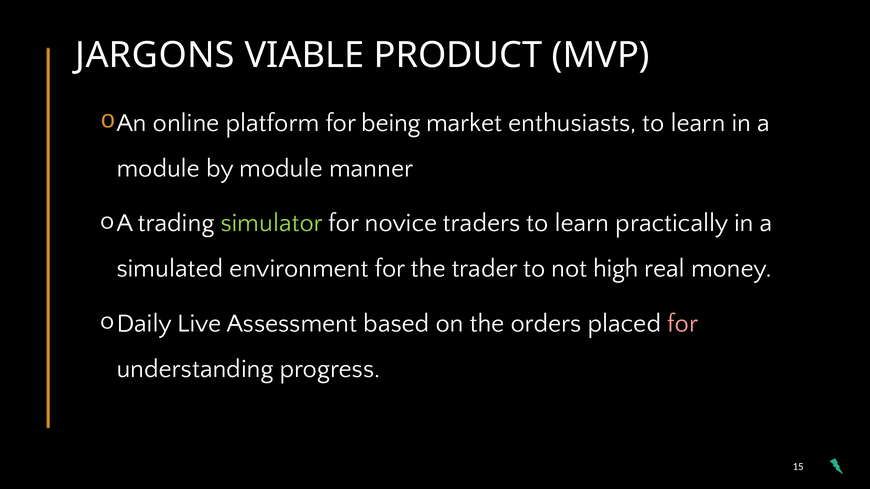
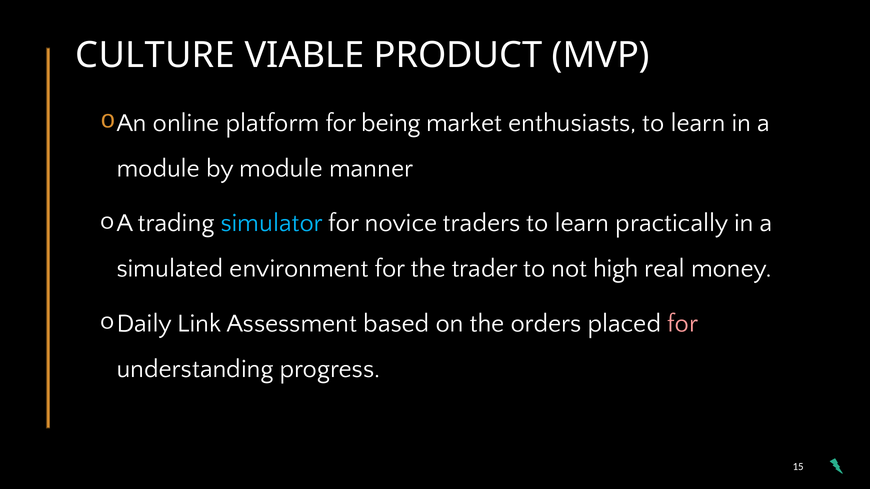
JARGONS: JARGONS -> CULTURE
simulator colour: light green -> light blue
Live: Live -> Link
